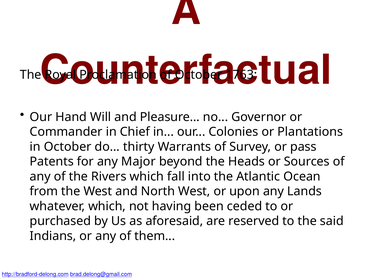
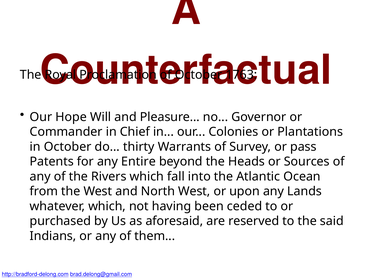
Hand: Hand -> Hope
Major: Major -> Entire
